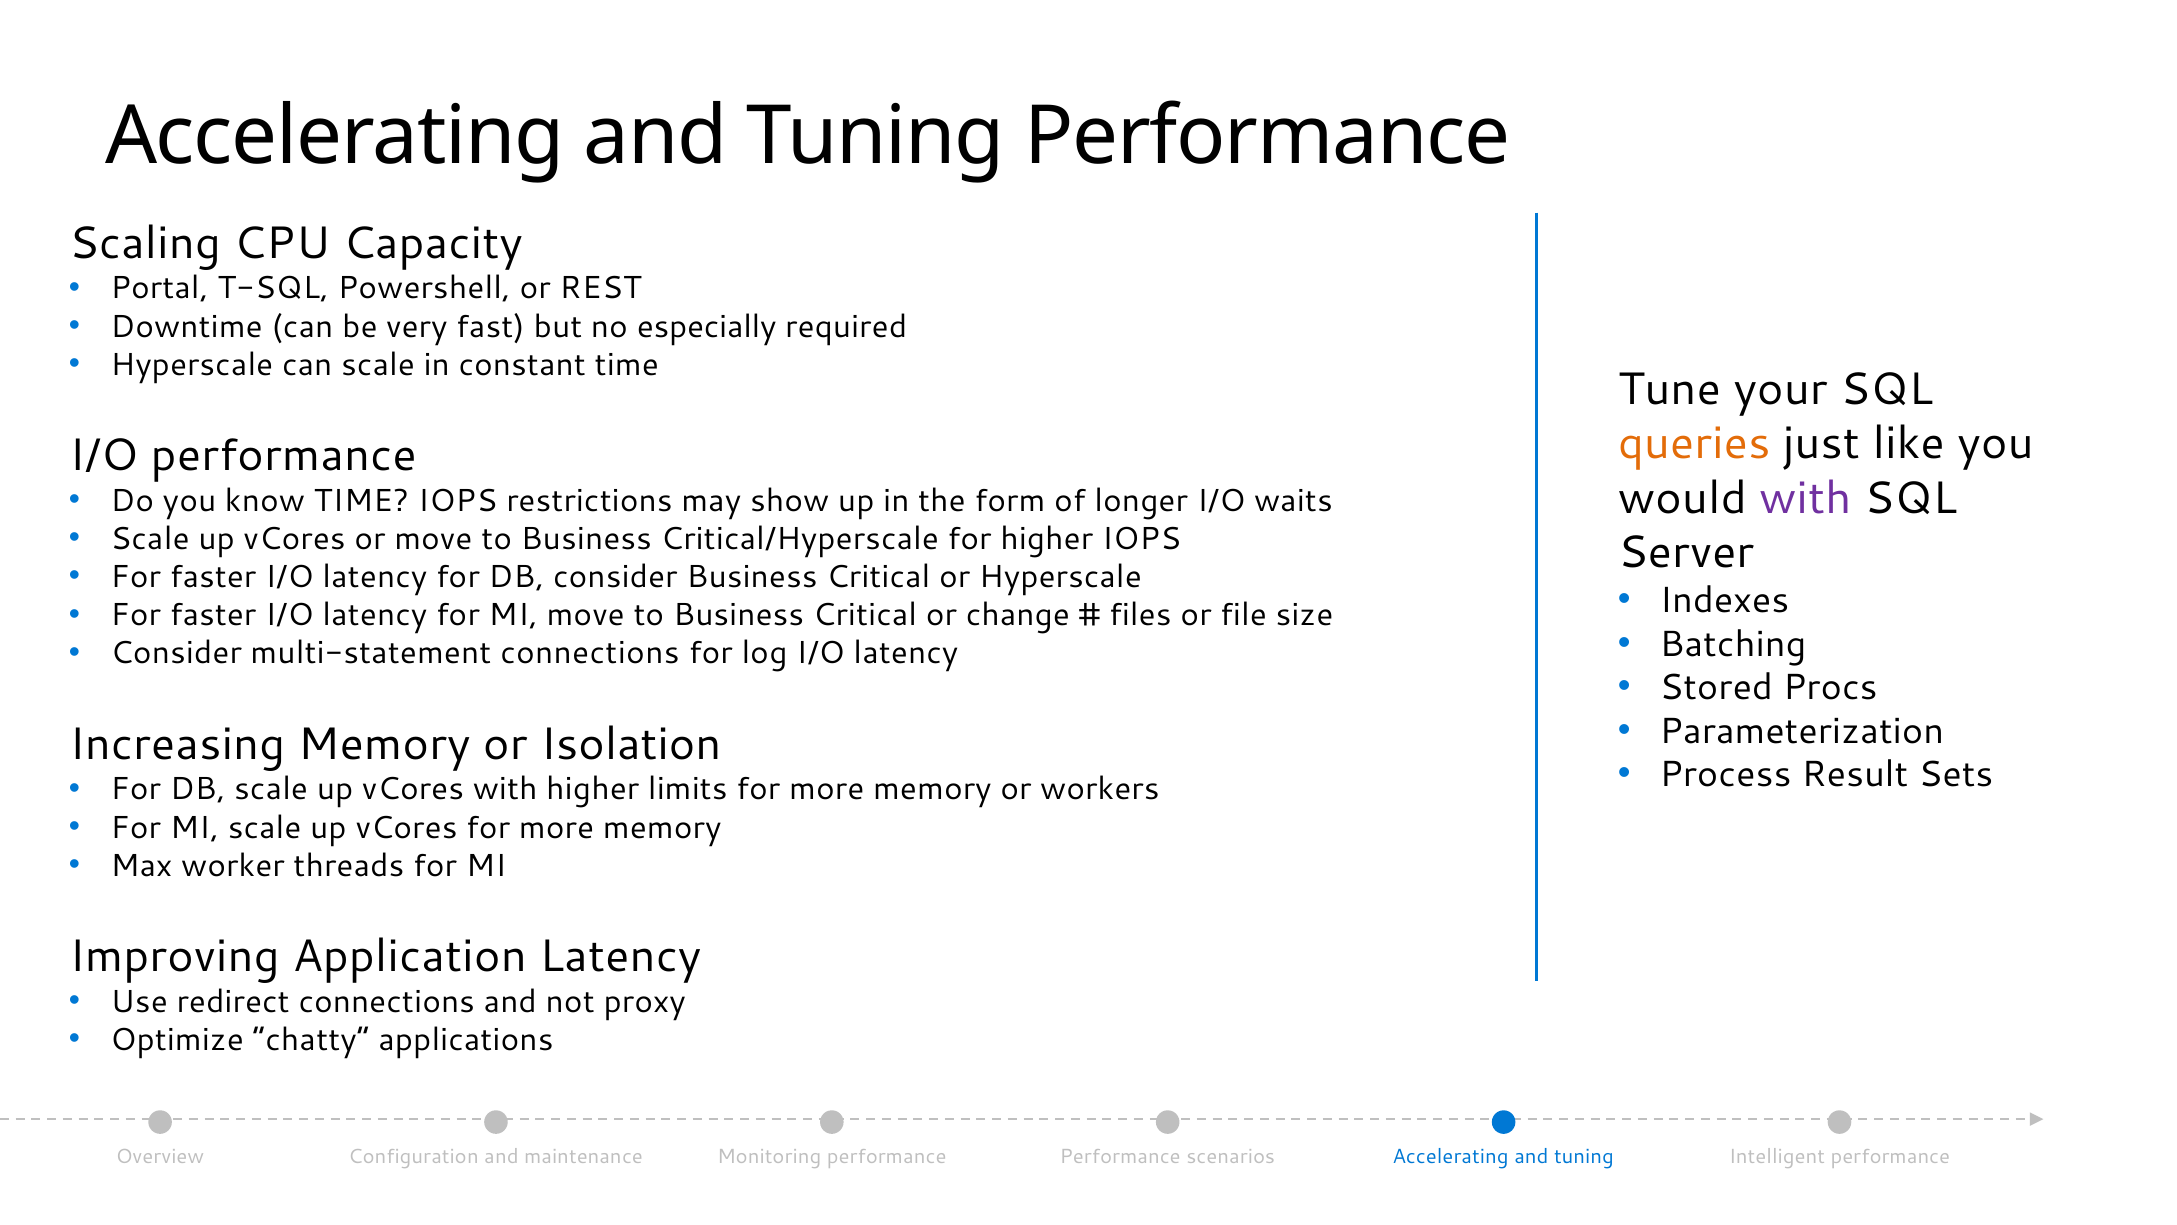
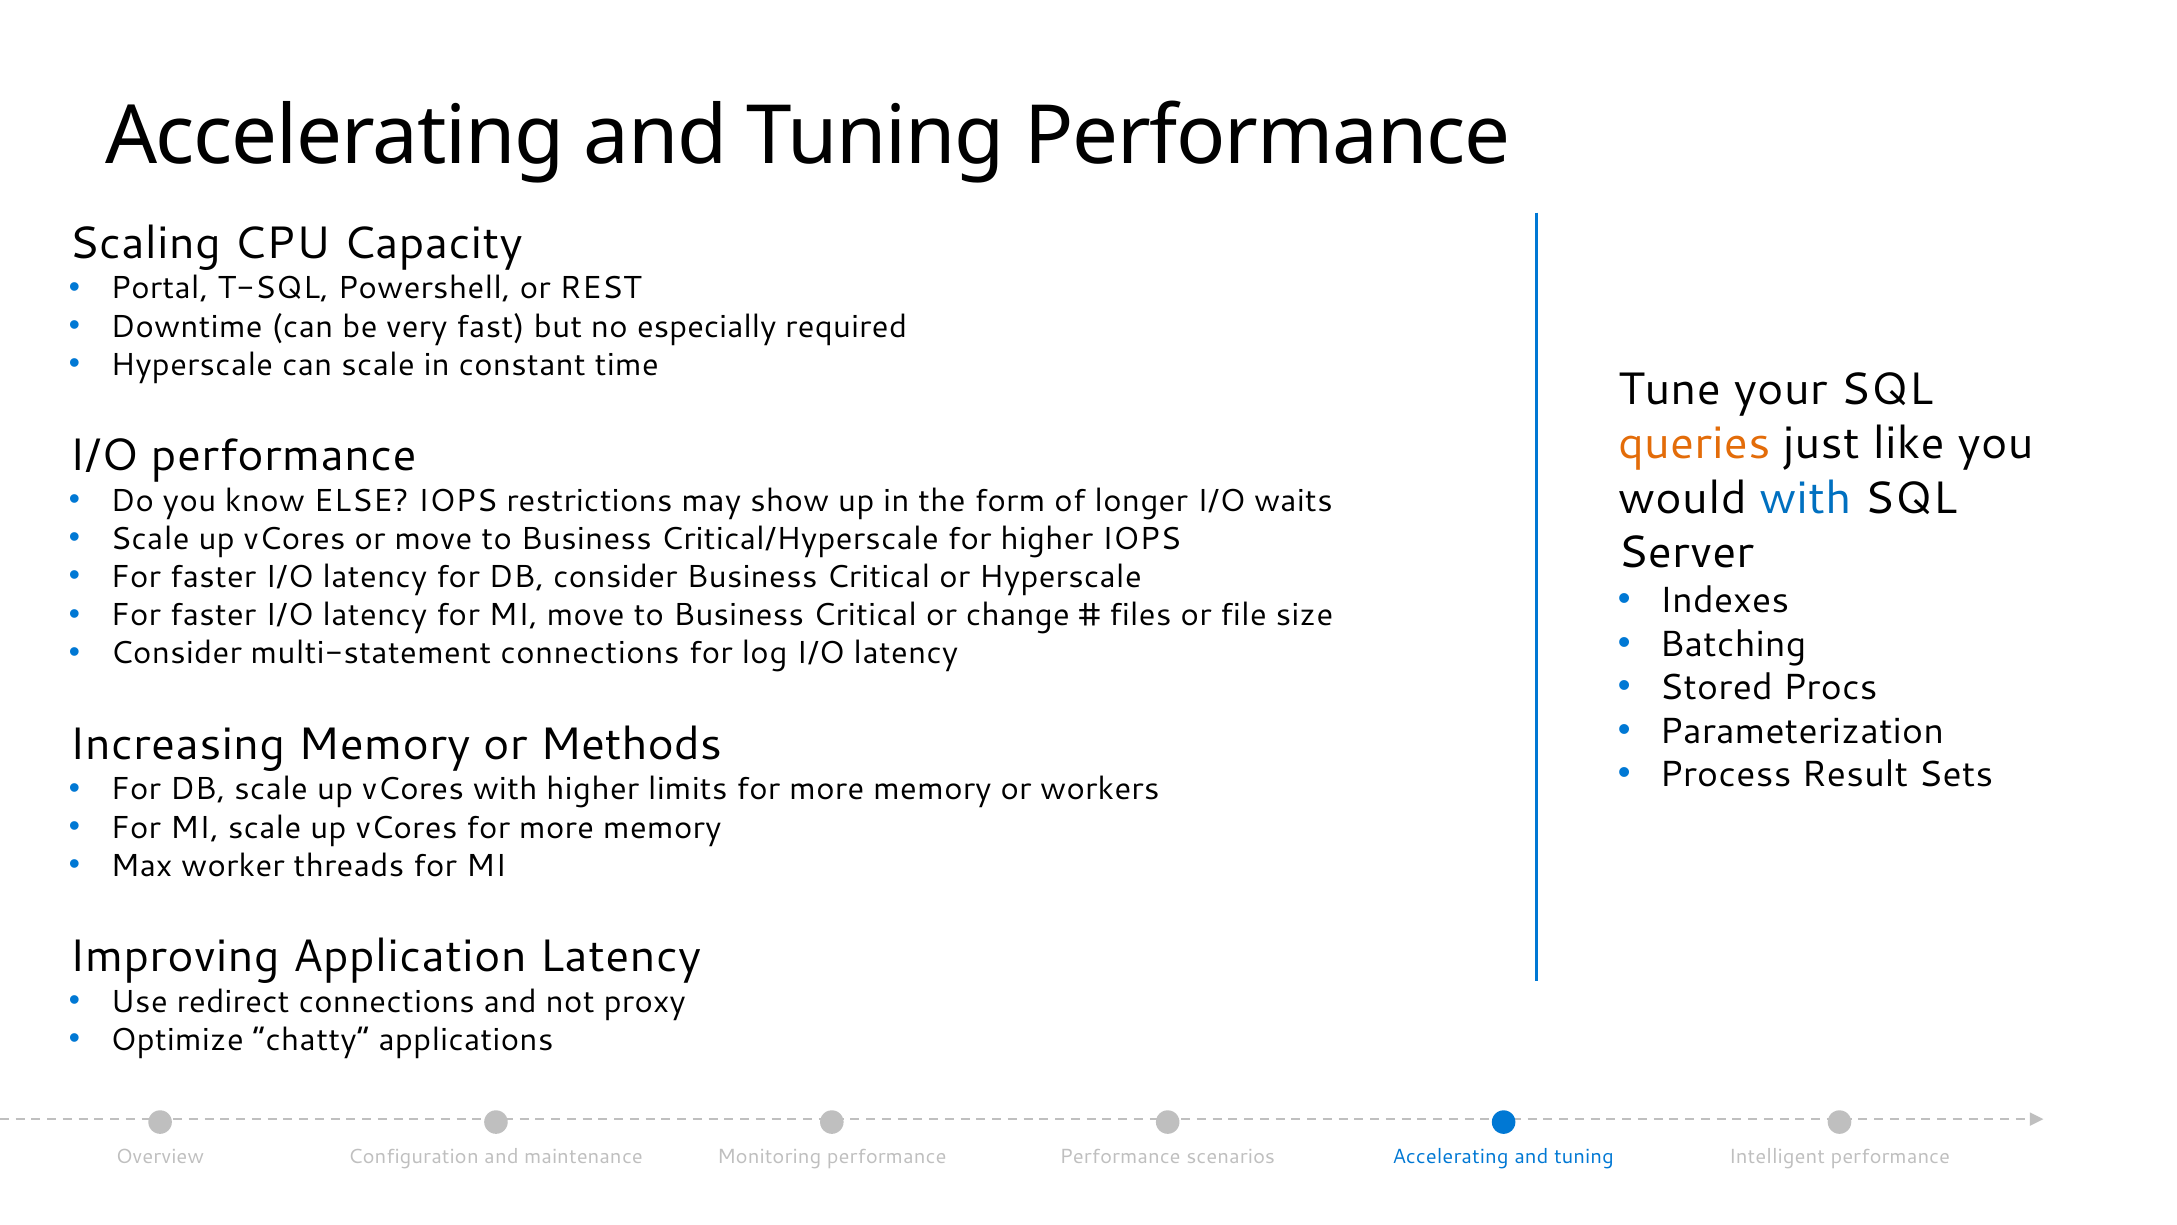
with at (1805, 498) colour: purple -> blue
know TIME: TIME -> ELSE
Isolation: Isolation -> Methods
